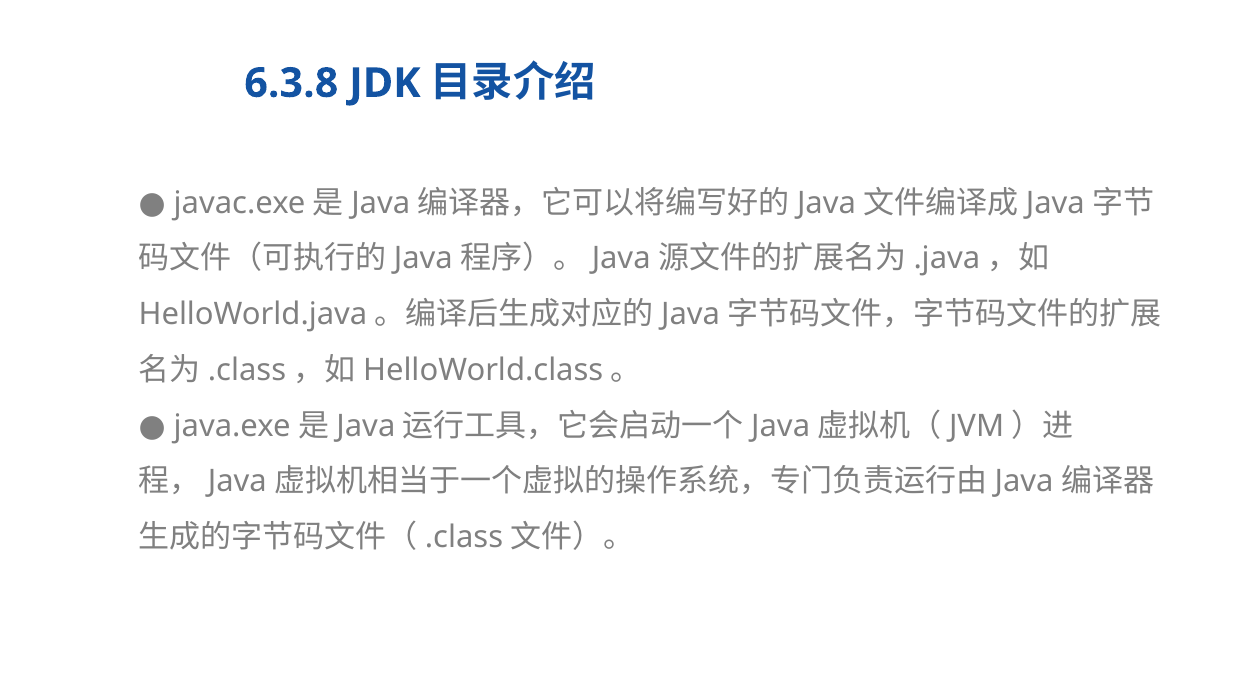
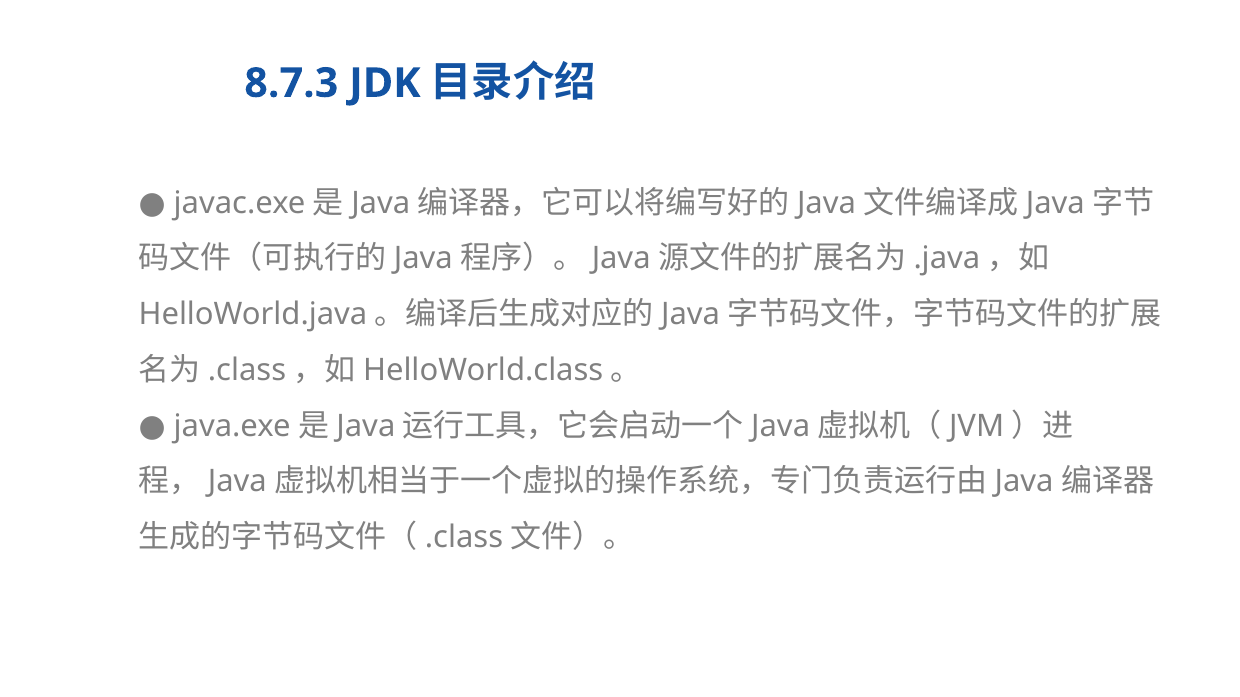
6.3.8: 6.3.8 -> 8.7.3
